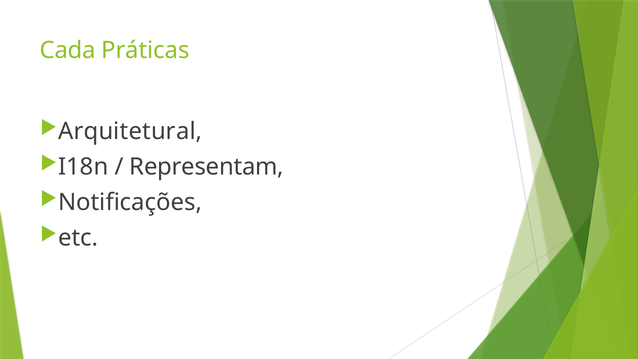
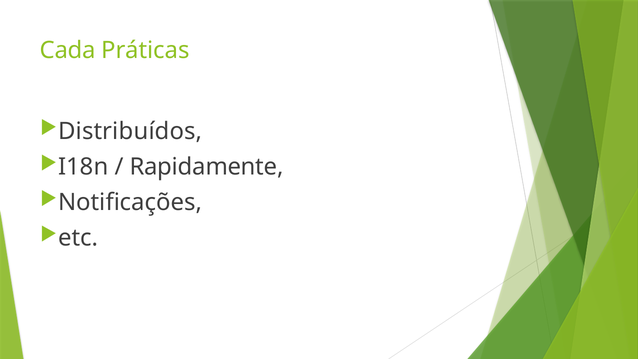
Arquitetural: Arquitetural -> Distribuídos
Representam: Representam -> Rapidamente
